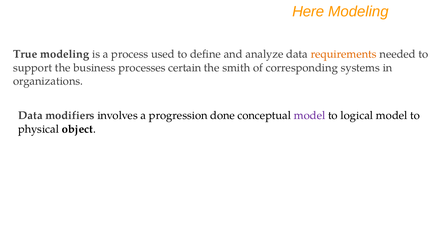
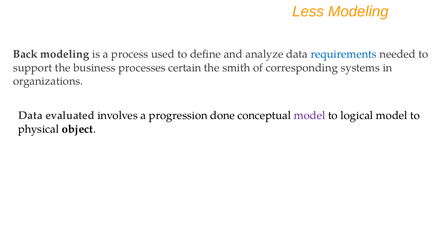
Here: Here -> Less
True: True -> Back
requirements colour: orange -> blue
modifiers: modifiers -> evaluated
